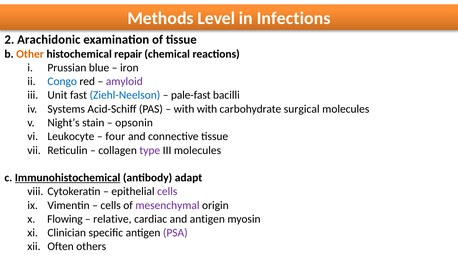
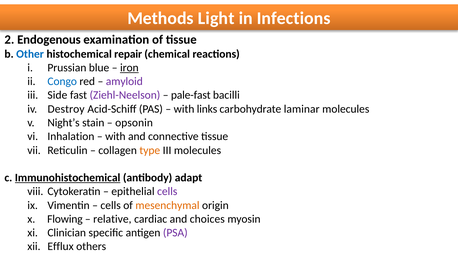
Level: Level -> Light
Arachidonic: Arachidonic -> Endogenous
Other colour: orange -> blue
iron underline: none -> present
Unit: Unit -> Side
Ziehl-Neelson colour: blue -> purple
Systems: Systems -> Destroy
with with: with -> links
surgical: surgical -> laminar
Leukocyte: Leukocyte -> Inhalation
four at (115, 136): four -> with
type colour: purple -> orange
mesenchymal colour: purple -> orange
and antigen: antigen -> choices
Often: Often -> Efflux
